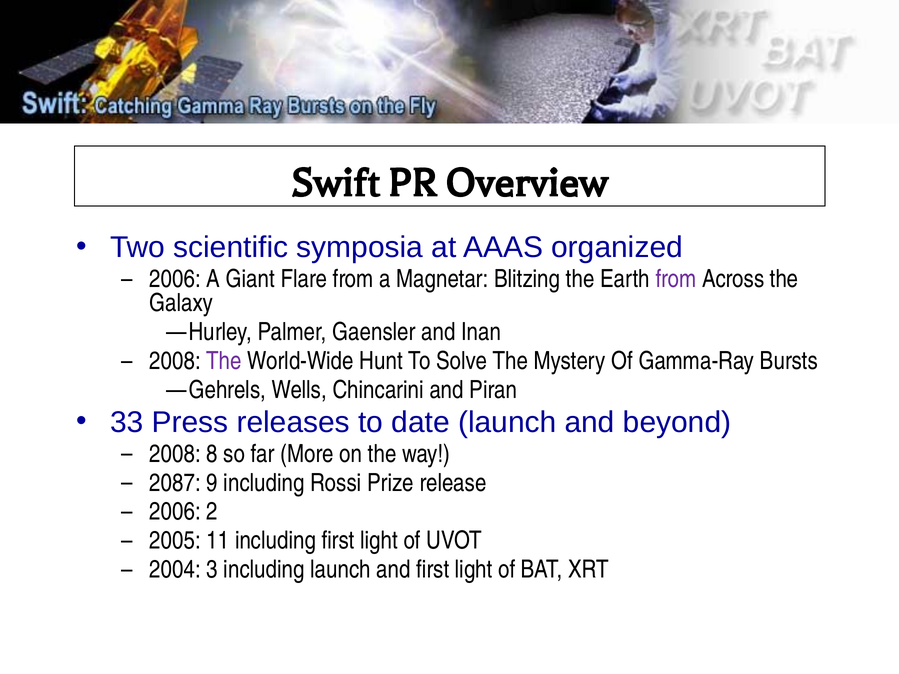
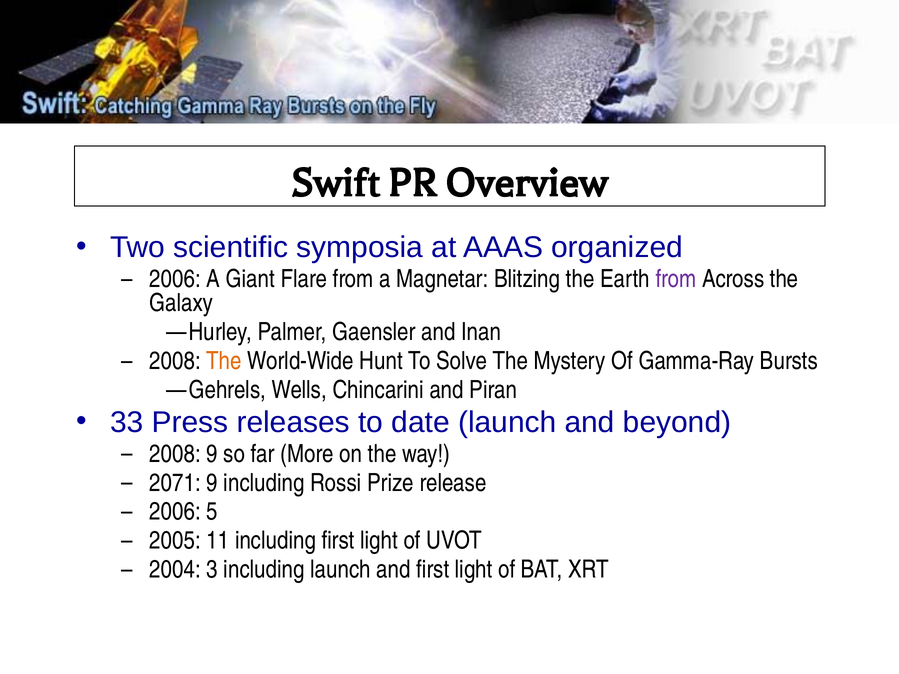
The at (224, 361) colour: purple -> orange
2008 8: 8 -> 9
2087: 2087 -> 2071
2: 2 -> 5
